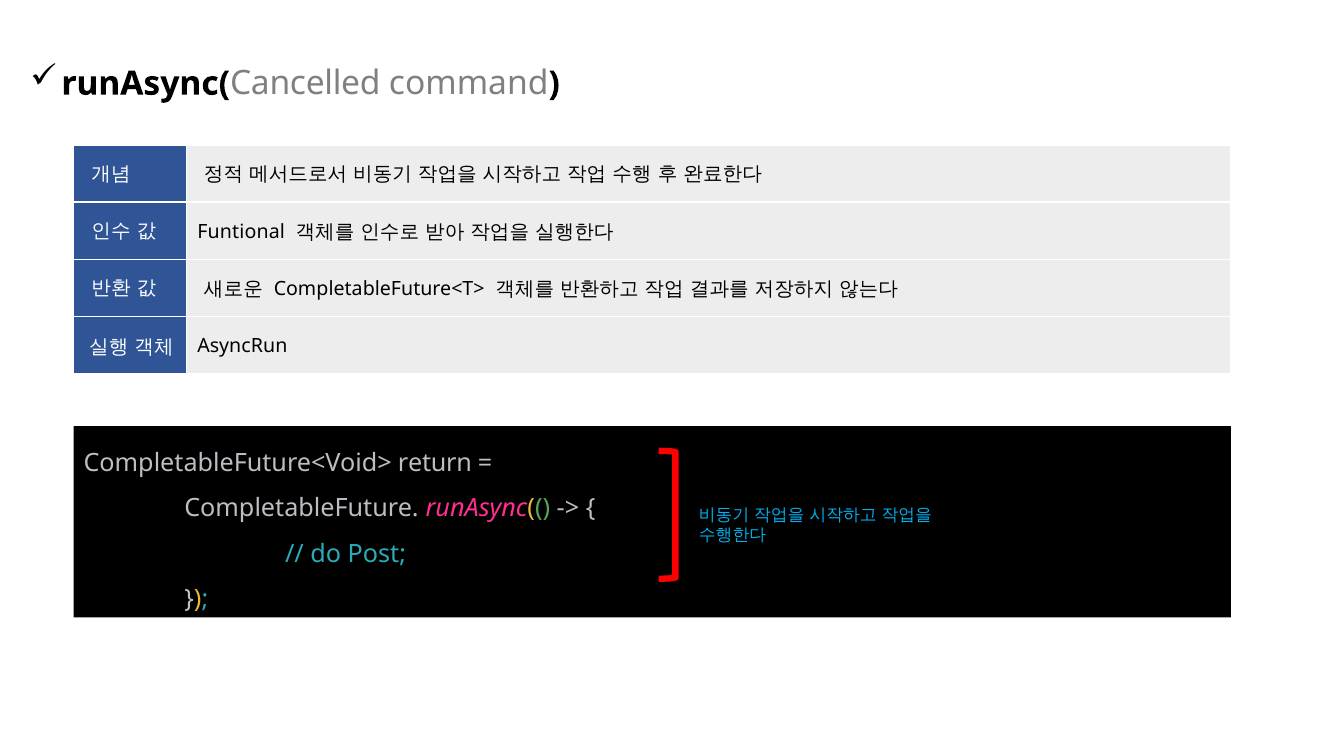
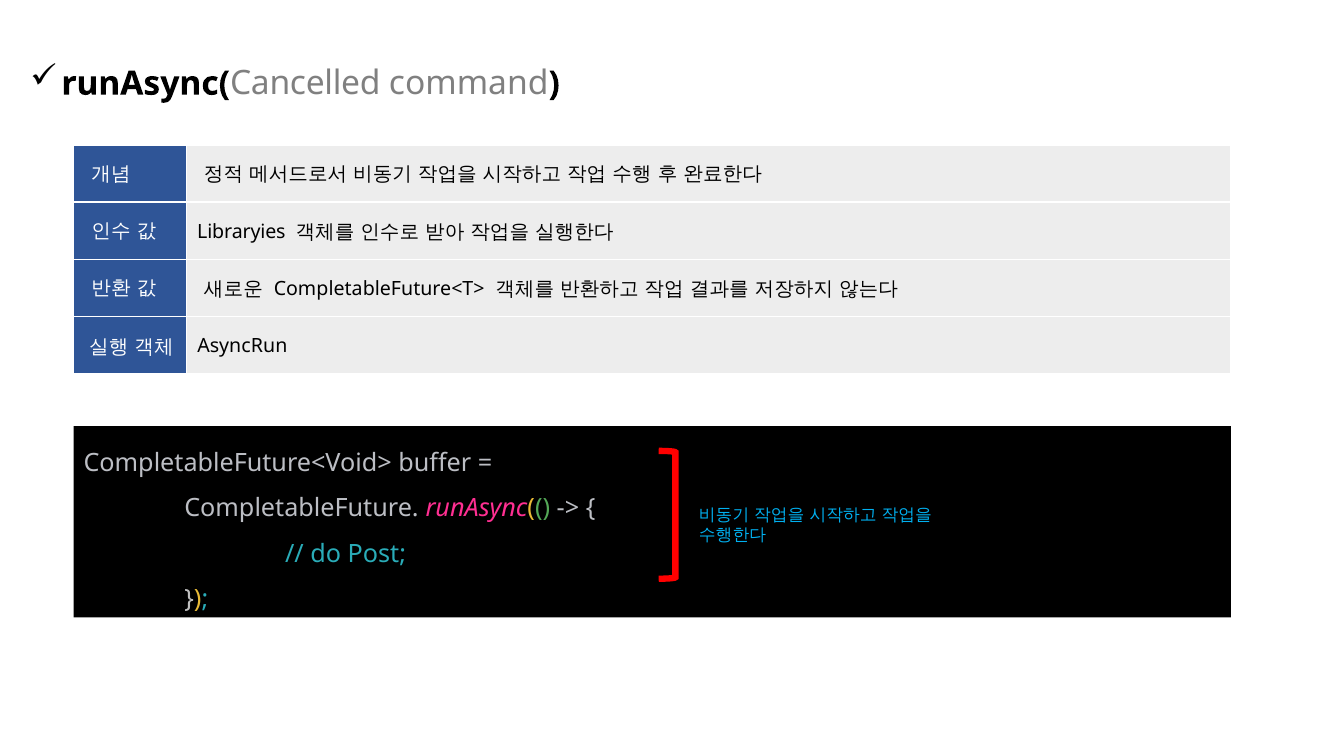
Funtional: Funtional -> Libraryies
return: return -> buffer
